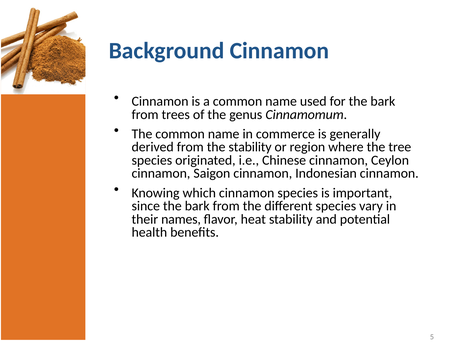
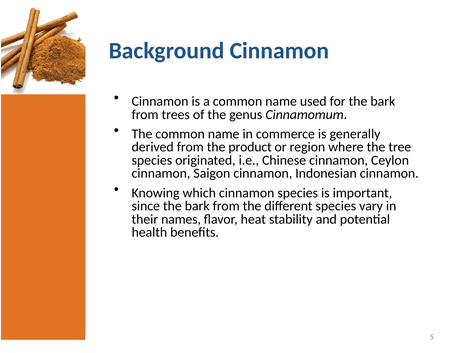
the stability: stability -> product
